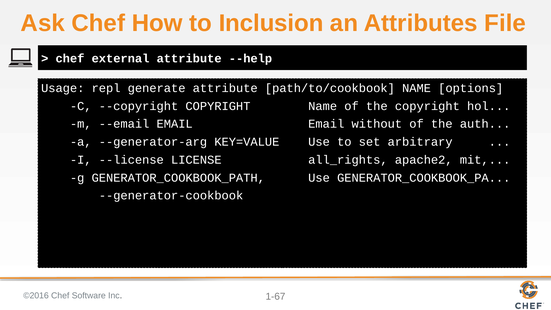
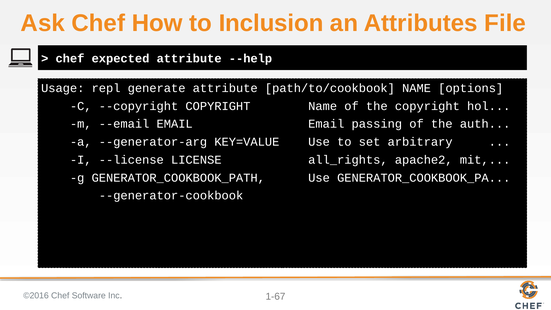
external: external -> expected
without: without -> passing
